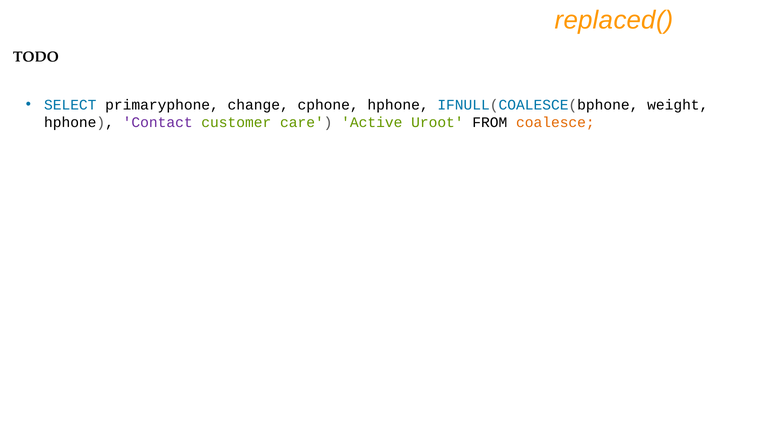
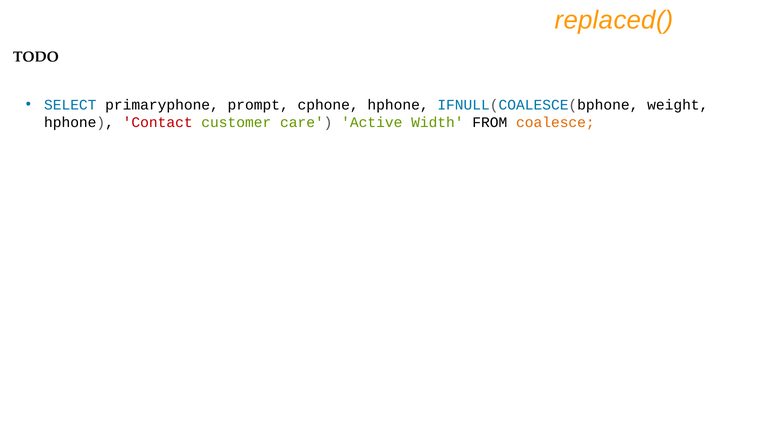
change: change -> prompt
Contact colour: purple -> red
Uroot: Uroot -> Width
